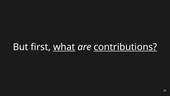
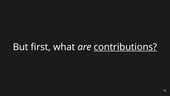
what underline: present -> none
